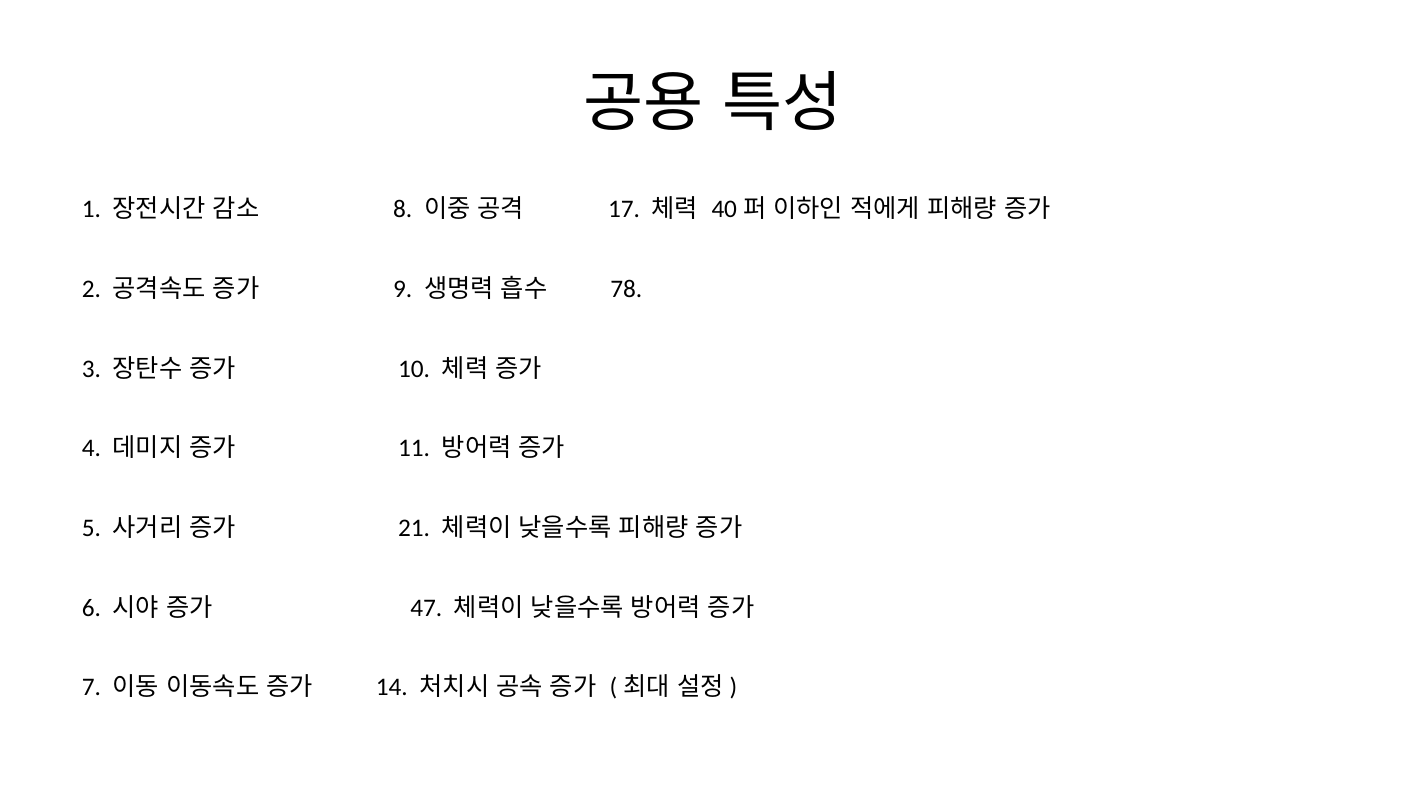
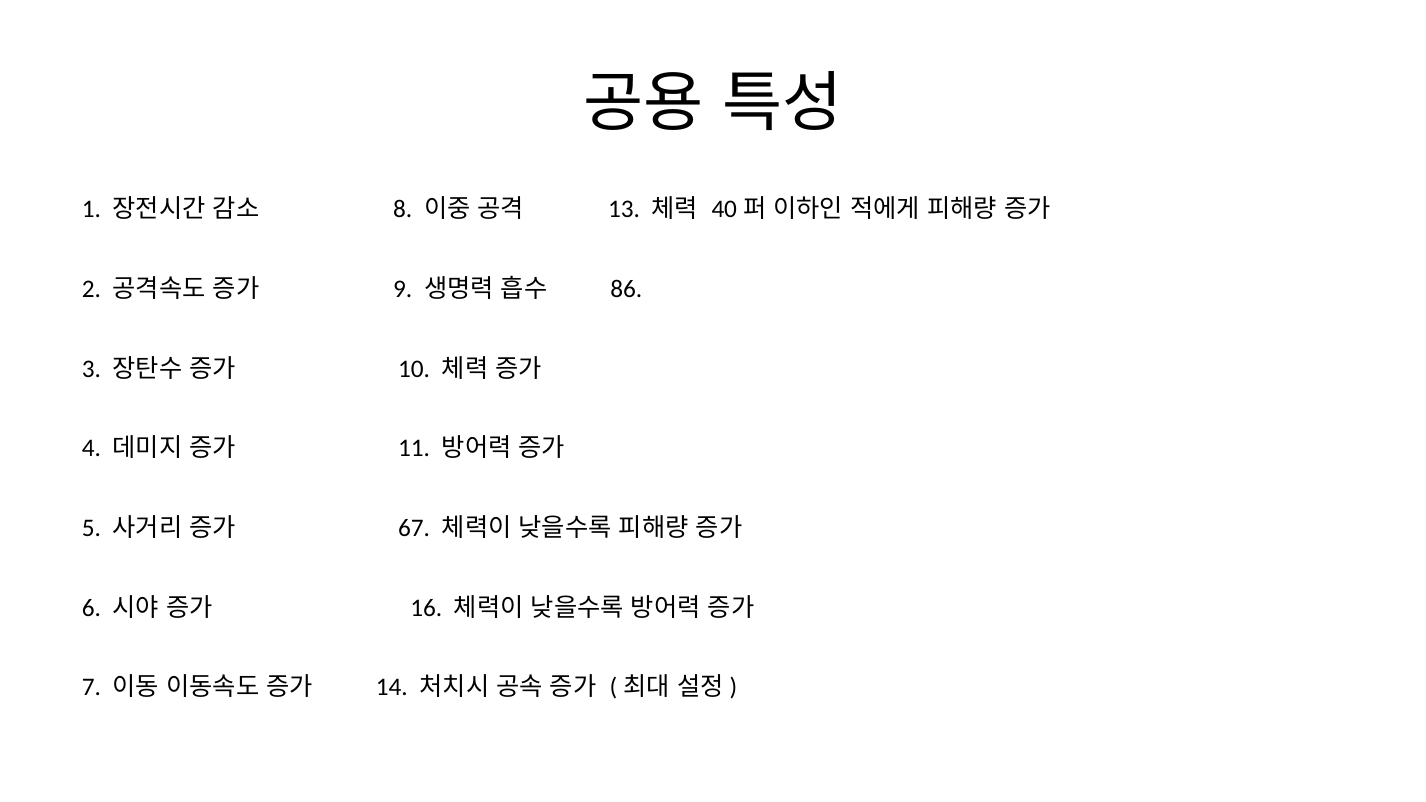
17: 17 -> 13
78: 78 -> 86
21: 21 -> 67
47: 47 -> 16
